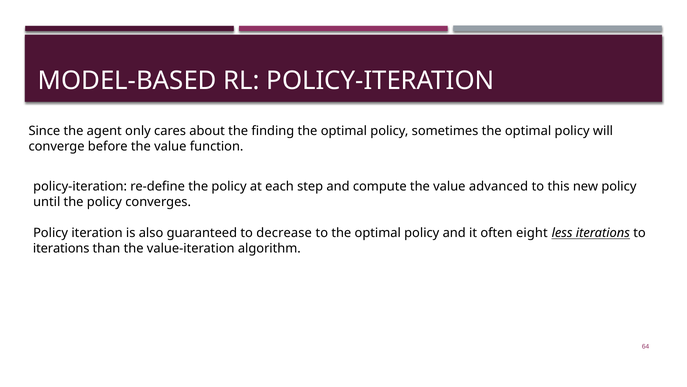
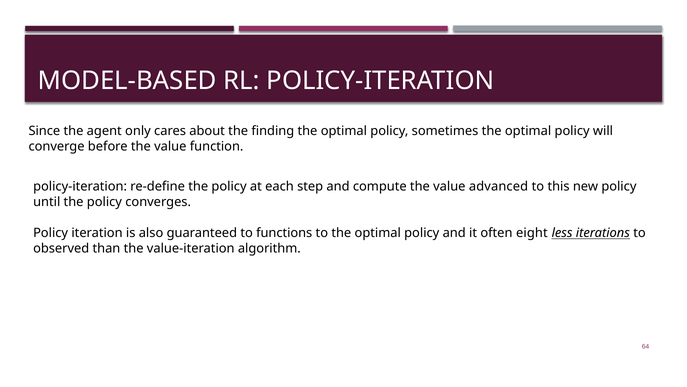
decrease: decrease -> functions
iterations at (61, 248): iterations -> observed
